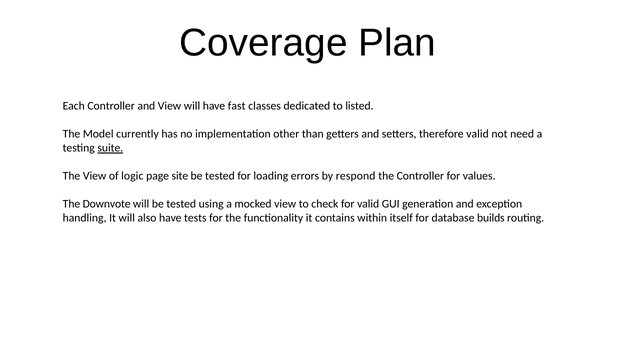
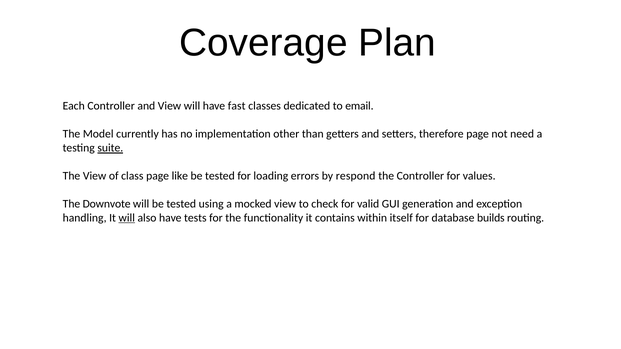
listed: listed -> email
therefore valid: valid -> page
logic: logic -> class
site: site -> like
will at (127, 218) underline: none -> present
